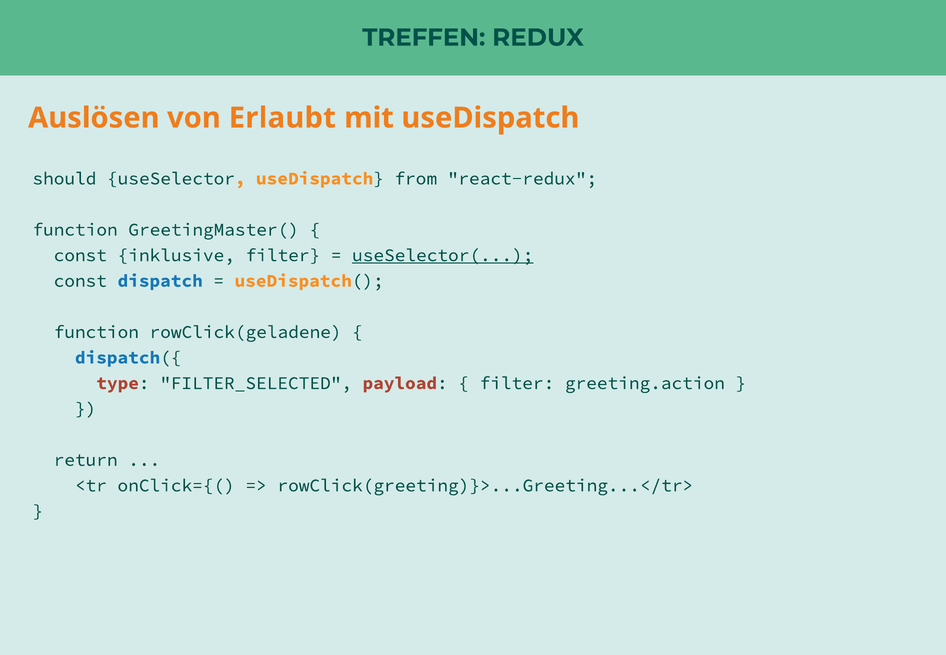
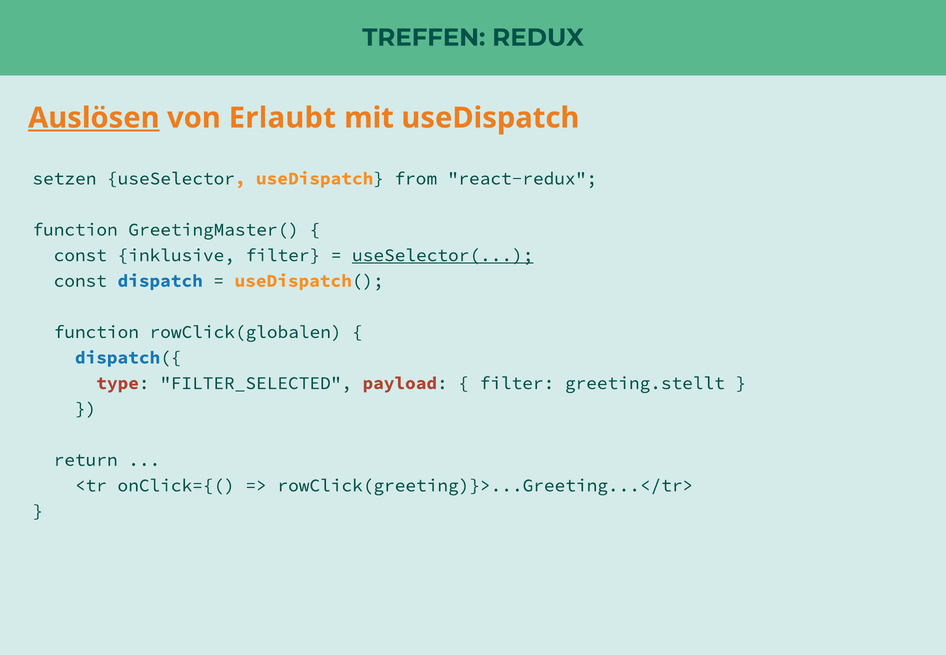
Auslösen underline: none -> present
should: should -> setzen
rowClick(geladene: rowClick(geladene -> rowClick(globalen
greeting.action: greeting.action -> greeting.stellt
